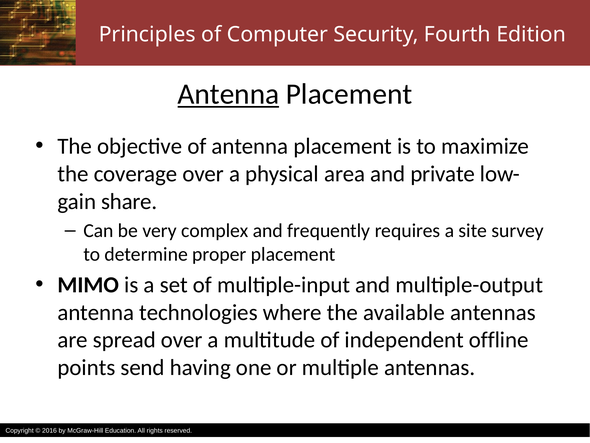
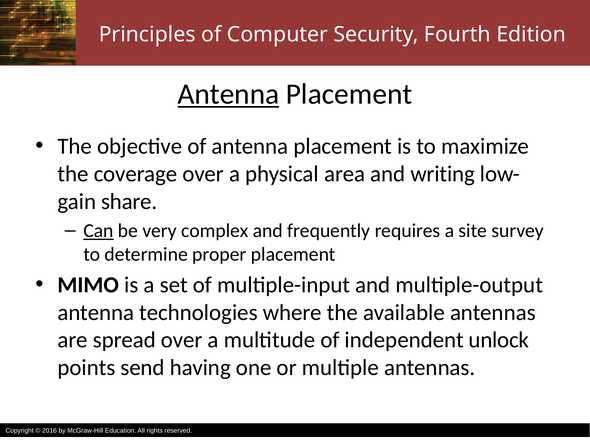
private: private -> writing
Can underline: none -> present
offline: offline -> unlock
